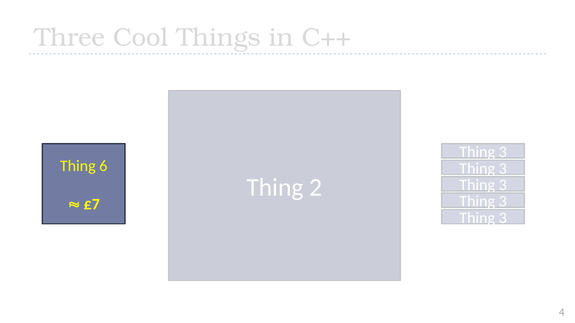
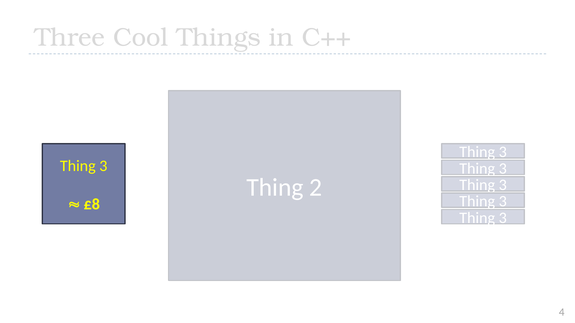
6 at (103, 166): 6 -> 3
£7: £7 -> £8
